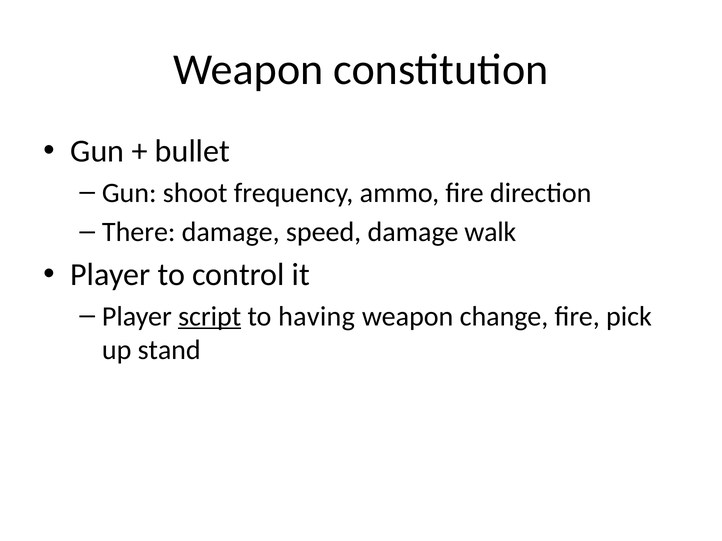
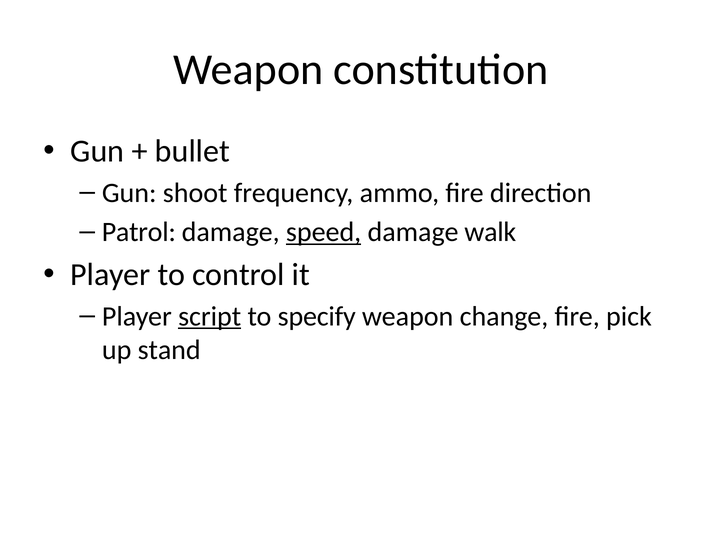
There: There -> Patrol
speed underline: none -> present
having: having -> specify
